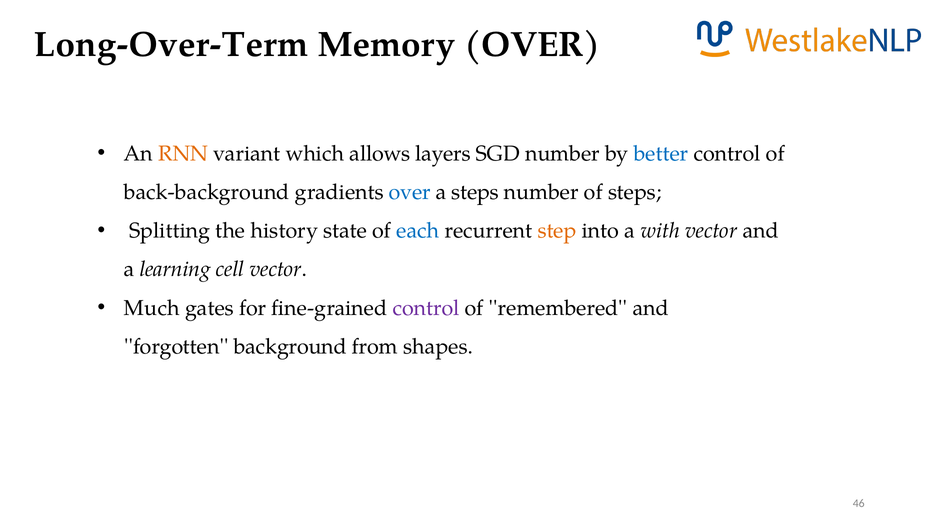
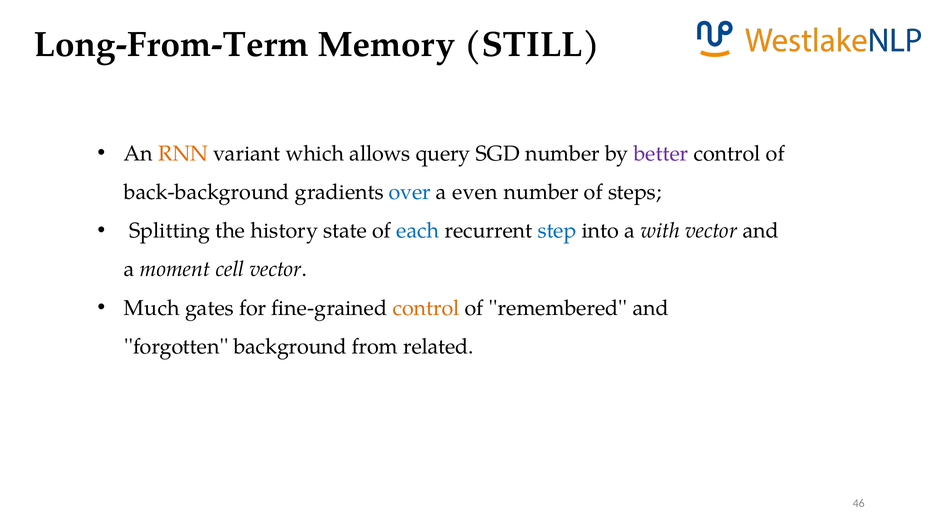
Long-Over-Term: Long-Over-Term -> Long-From-Term
Memory OVER: OVER -> STILL
layers: layers -> query
better colour: blue -> purple
a steps: steps -> even
step colour: orange -> blue
learning: learning -> moment
control at (426, 308) colour: purple -> orange
shapes: shapes -> related
